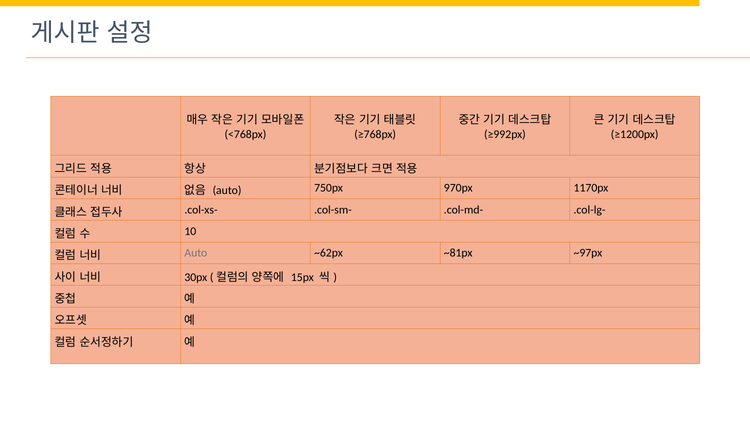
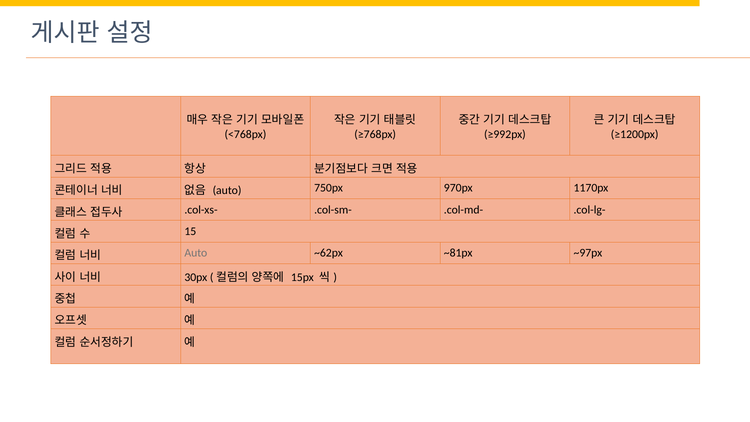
10: 10 -> 15
